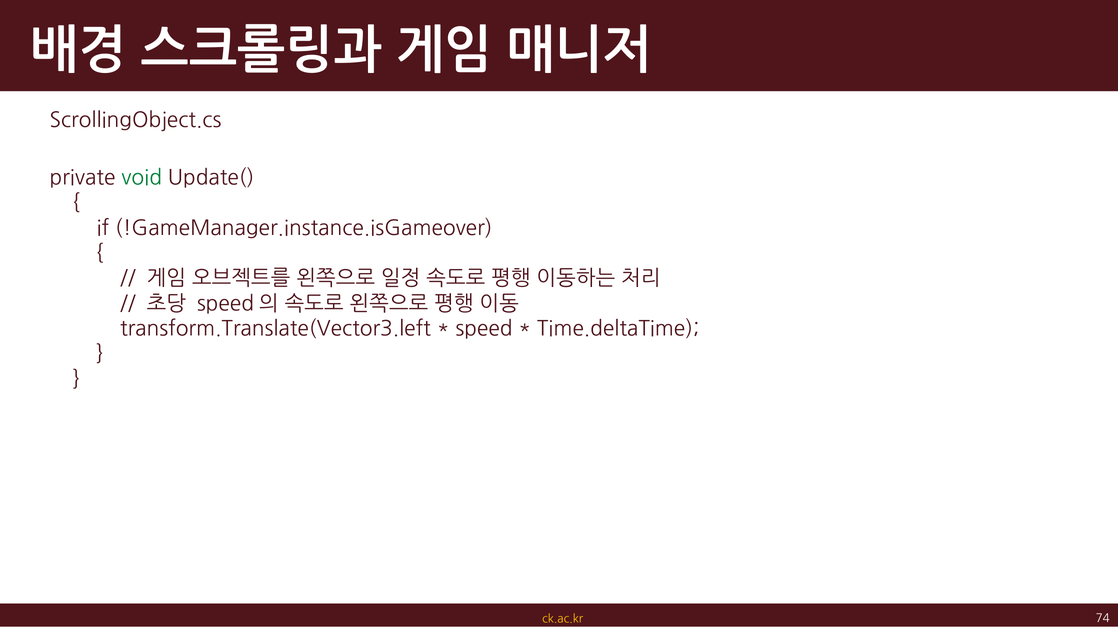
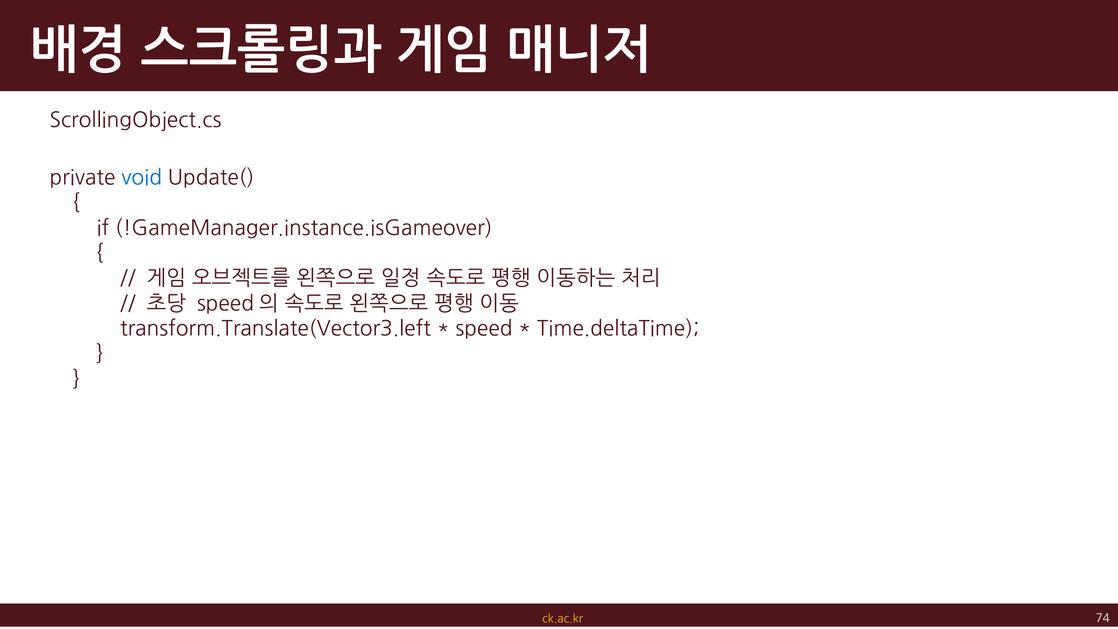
void colour: green -> blue
